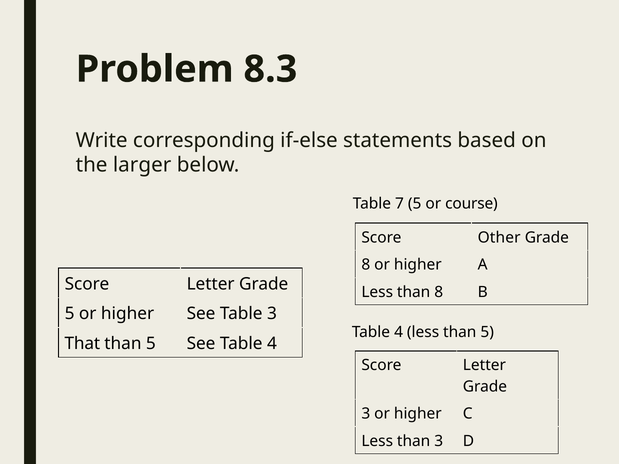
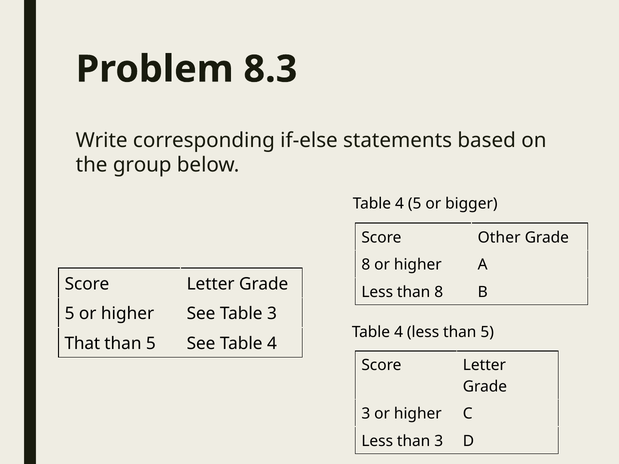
larger: larger -> group
7 at (400, 204): 7 -> 4
course: course -> bigger
